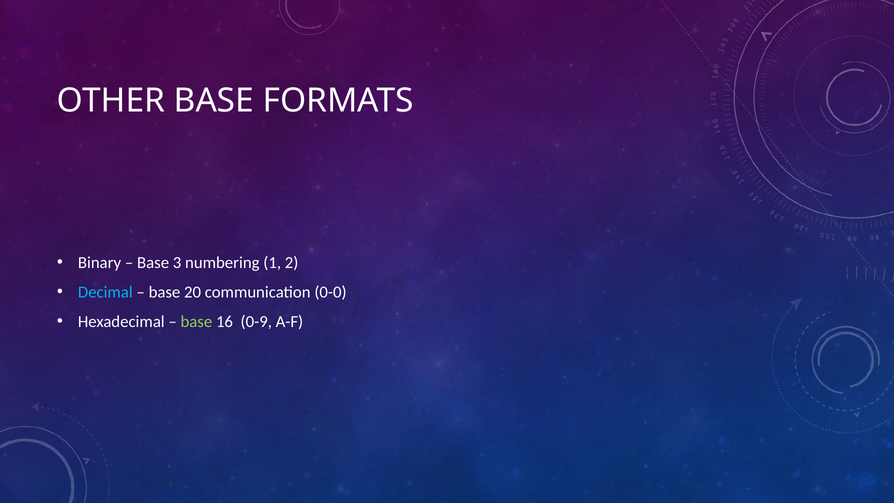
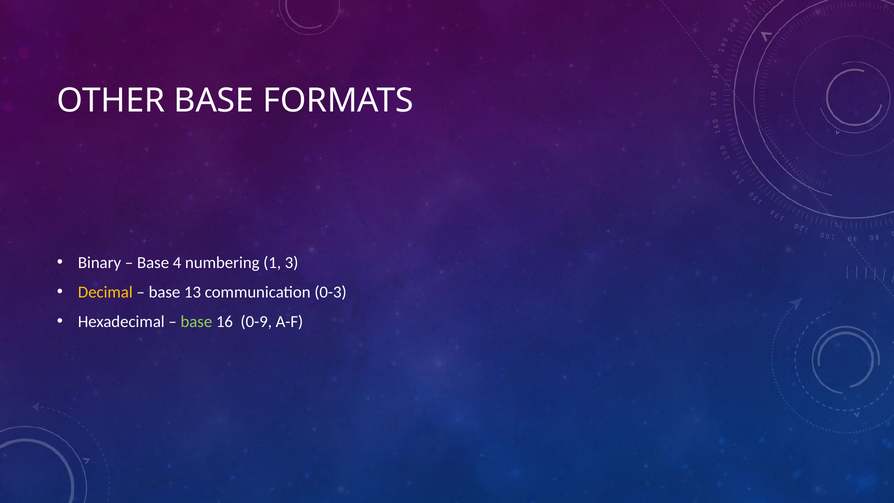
3: 3 -> 4
2: 2 -> 3
Decimal colour: light blue -> yellow
20: 20 -> 13
0-0: 0-0 -> 0-3
